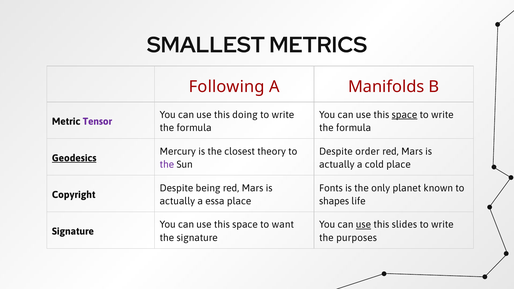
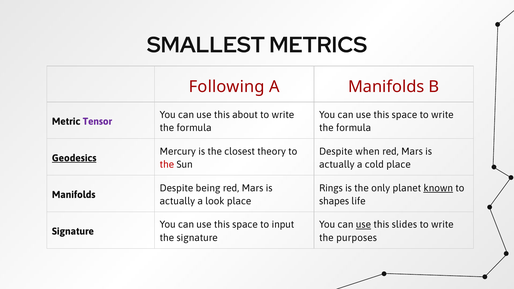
doing: doing -> about
space at (404, 115) underline: present -> none
order: order -> when
the at (167, 165) colour: purple -> red
Fonts: Fonts -> Rings
known underline: none -> present
Copyright at (74, 195): Copyright -> Manifolds
essa: essa -> look
want: want -> input
